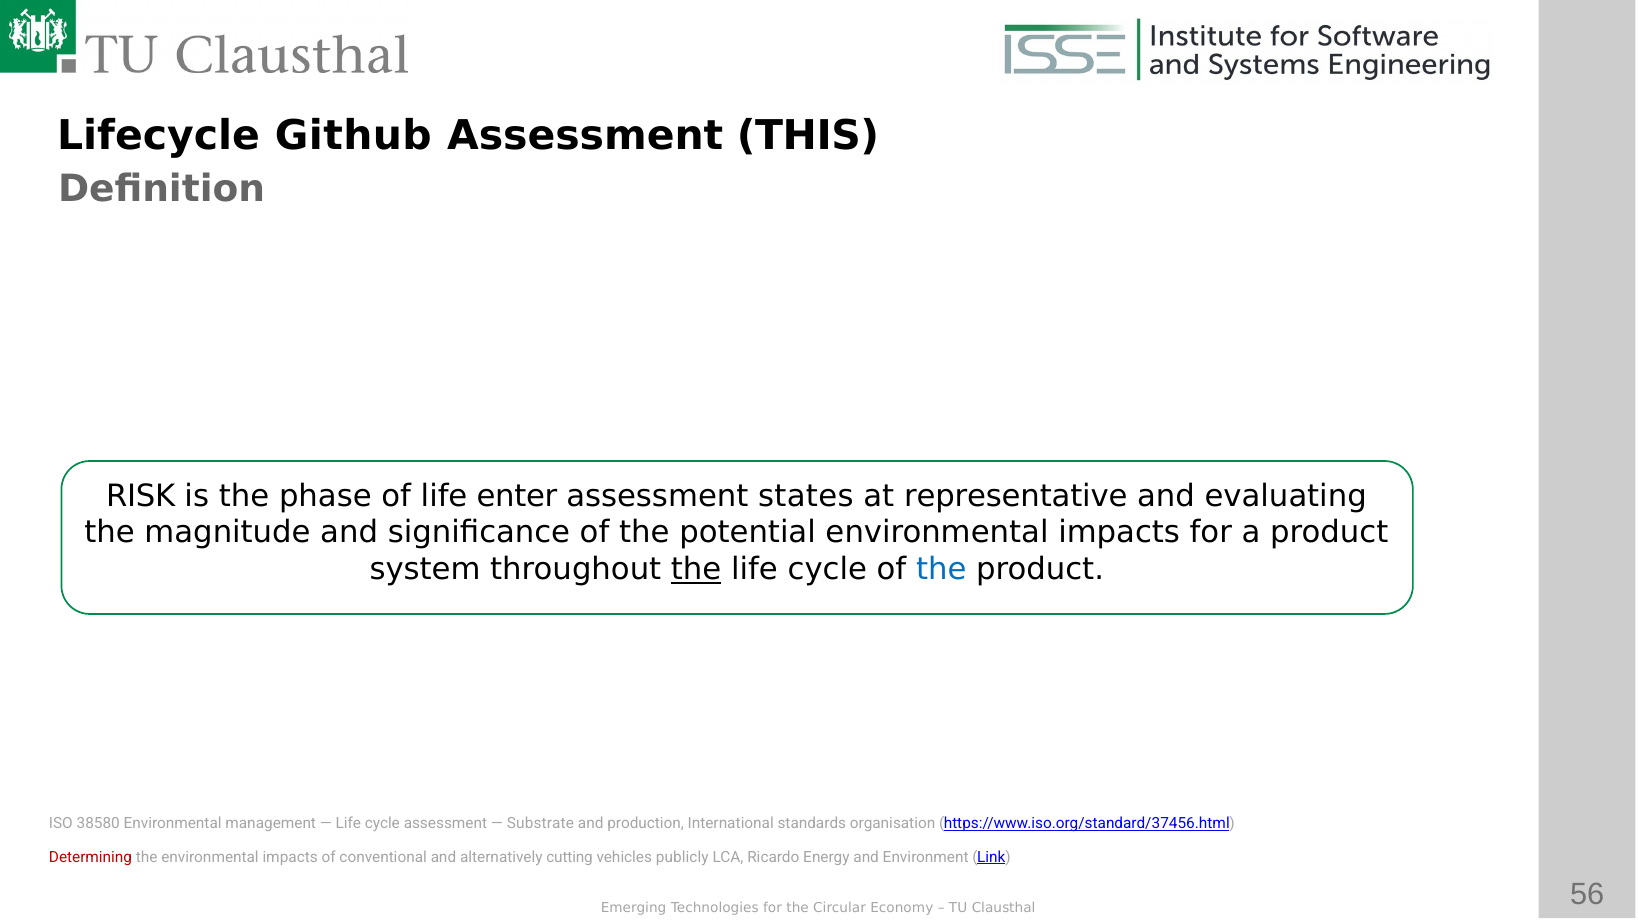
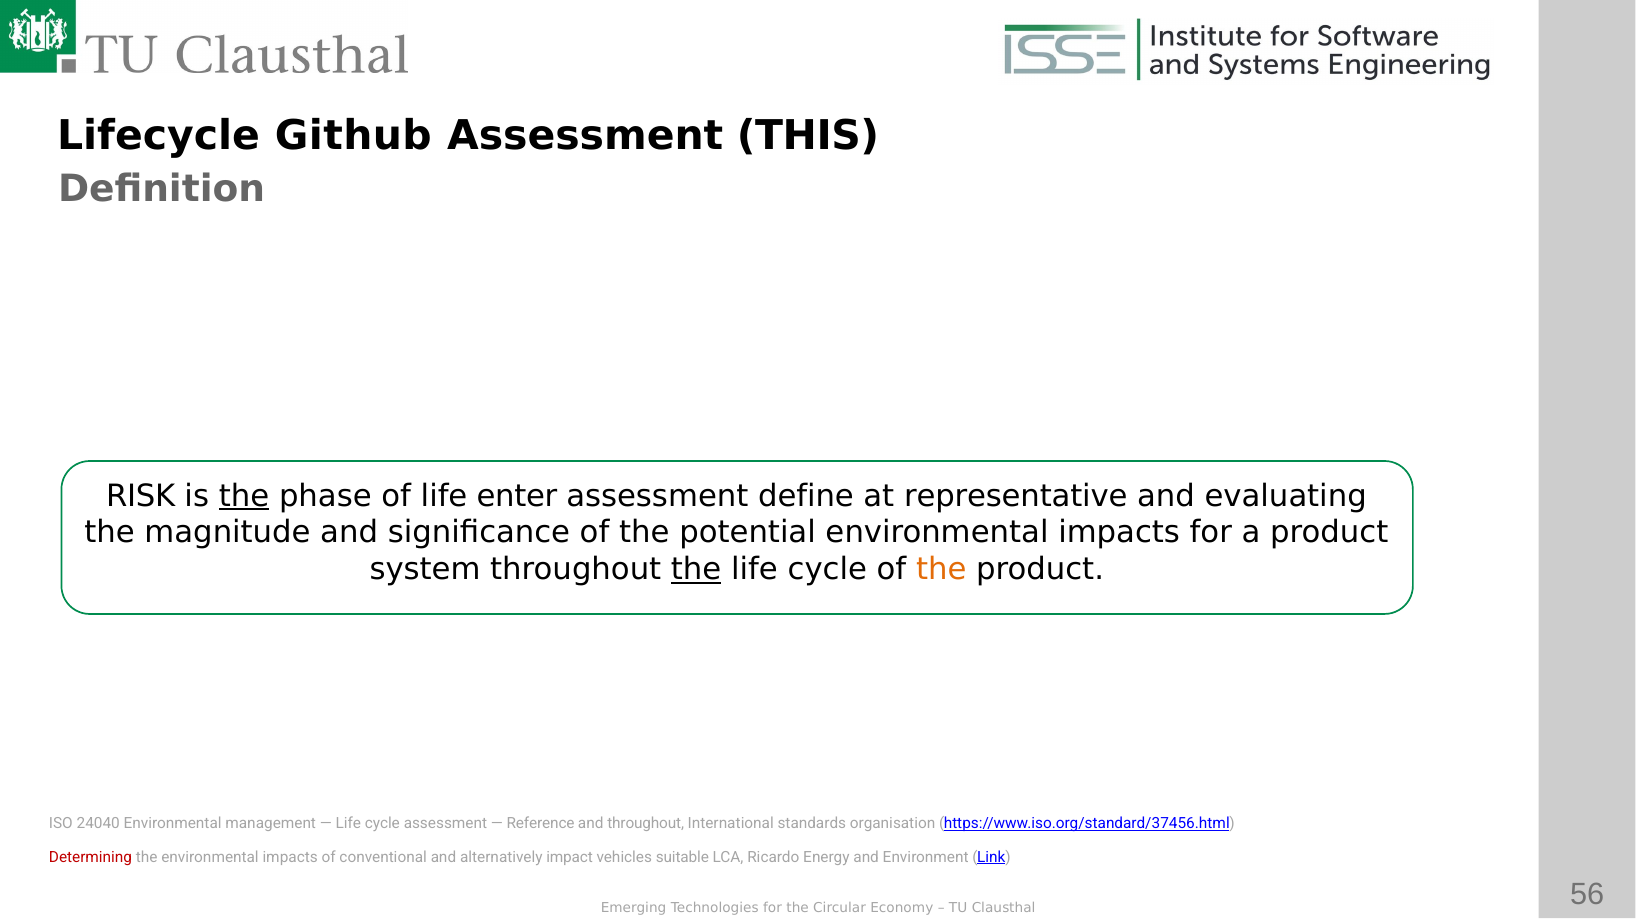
the at (244, 496) underline: none -> present
states: states -> define
the at (941, 570) colour: blue -> orange
38580: 38580 -> 24040
Substrate: Substrate -> Reference
and production: production -> throughout
cutting: cutting -> impact
publicly: publicly -> suitable
